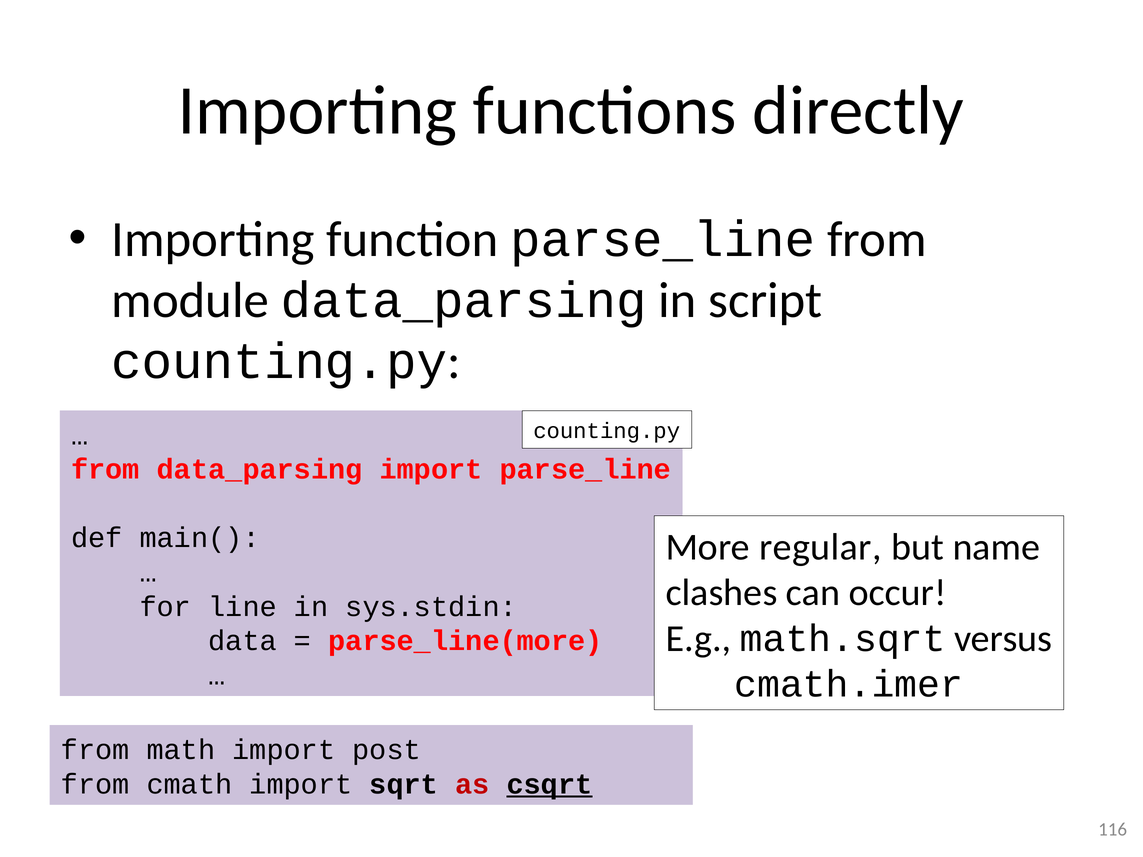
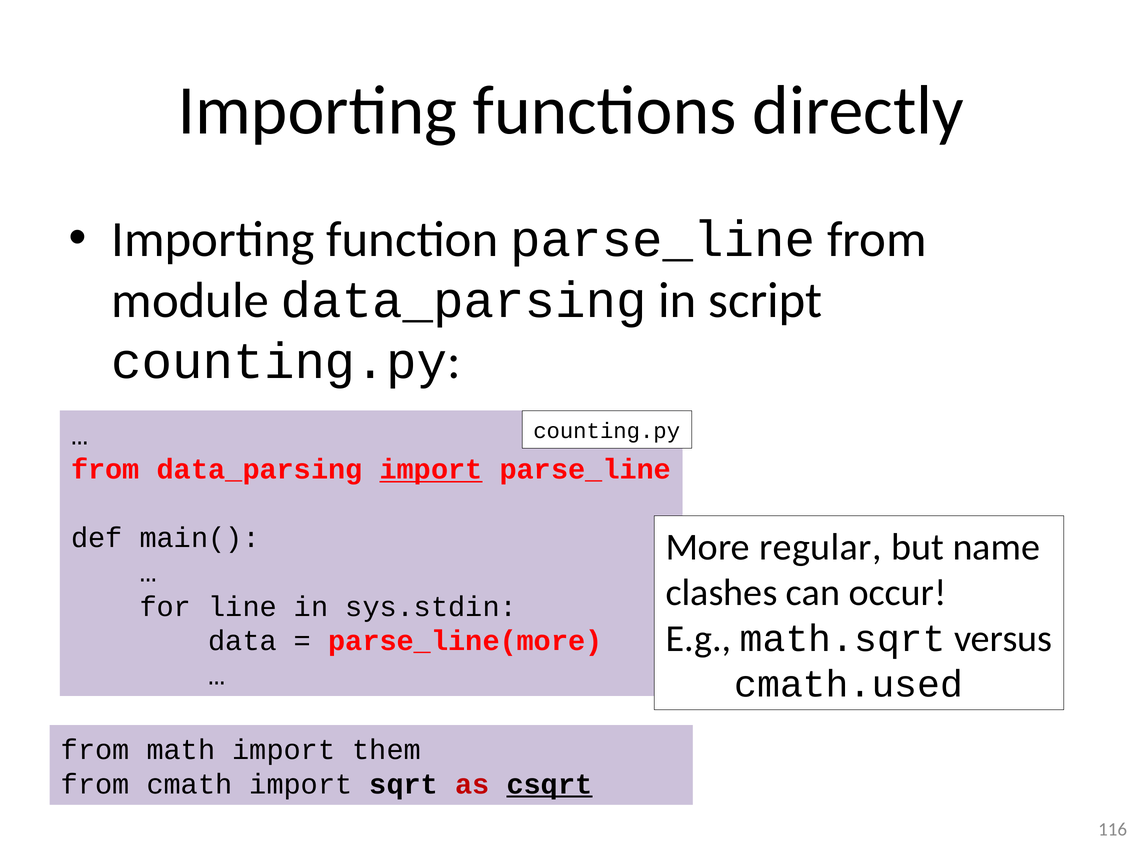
import at (431, 470) underline: none -> present
cmath.imer: cmath.imer -> cmath.used
post: post -> them
